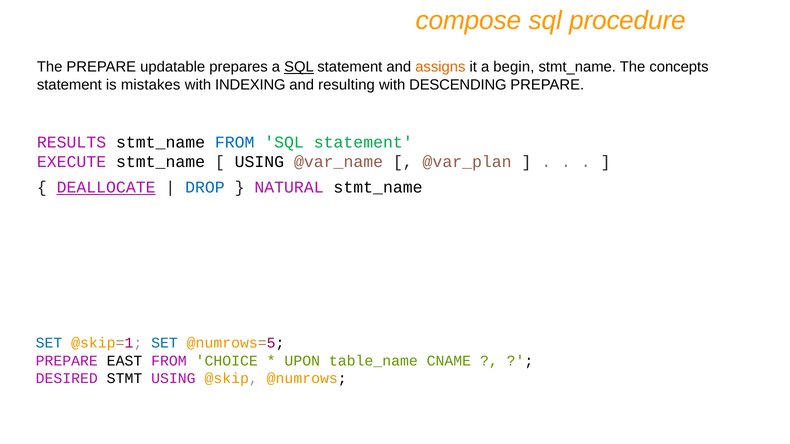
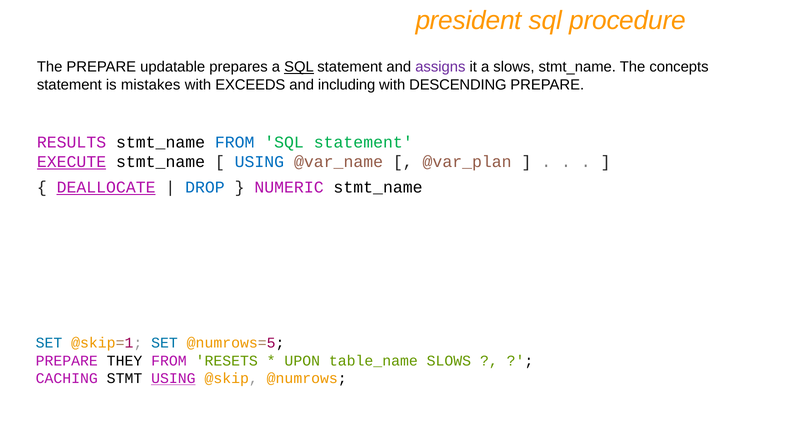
compose: compose -> president
assigns colour: orange -> purple
a begin: begin -> slows
INDEXING: INDEXING -> EXCEEDS
resulting: resulting -> including
EXECUTE underline: none -> present
USING at (259, 162) colour: black -> blue
NATURAL: NATURAL -> NUMERIC
EAST: EAST -> THEY
CHOICE: CHOICE -> RESETS
table_name CNAME: CNAME -> SLOWS
DESIRED: DESIRED -> CACHING
USING at (173, 379) underline: none -> present
